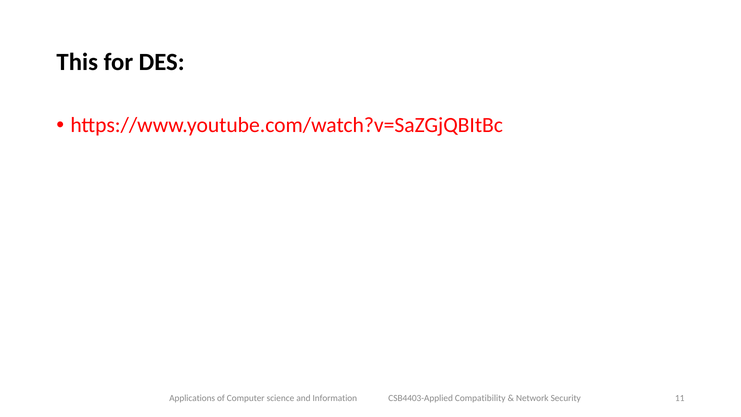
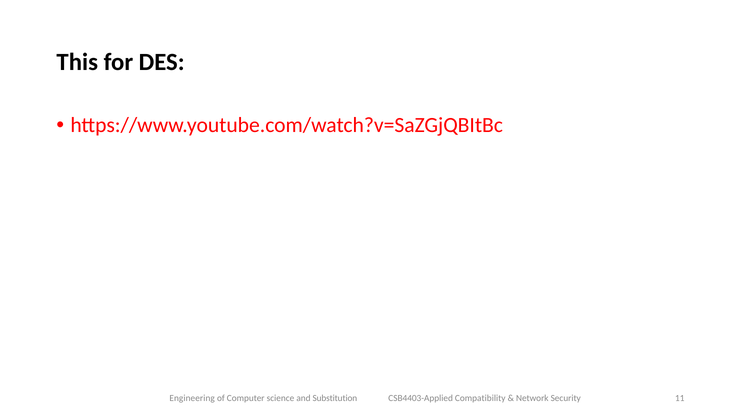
Applications: Applications -> Engineering
Information: Information -> Substitution
